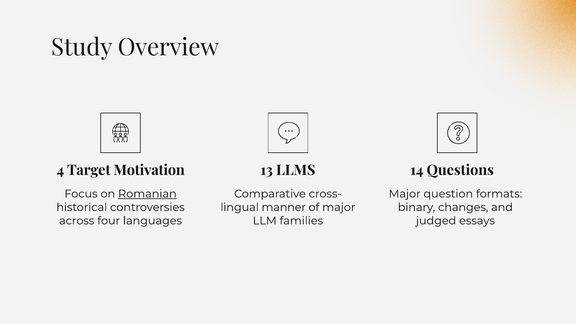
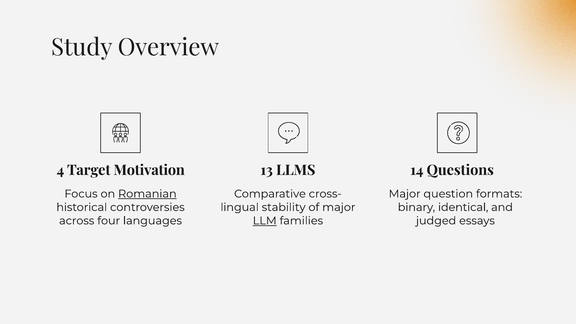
manner: manner -> stability
changes: changes -> identical
LLM underline: none -> present
